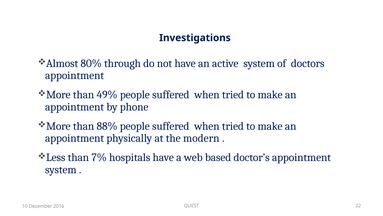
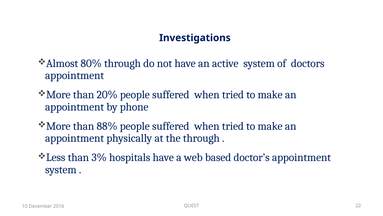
49%: 49% -> 20%
the modern: modern -> through
7%: 7% -> 3%
